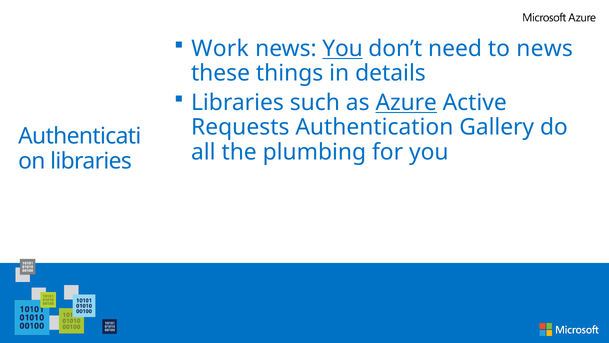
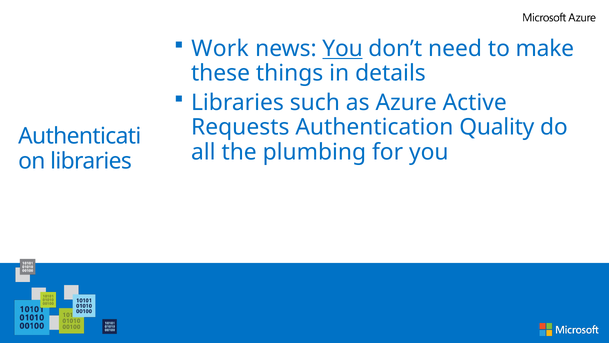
to news: news -> make
Azure underline: present -> none
Gallery: Gallery -> Quality
